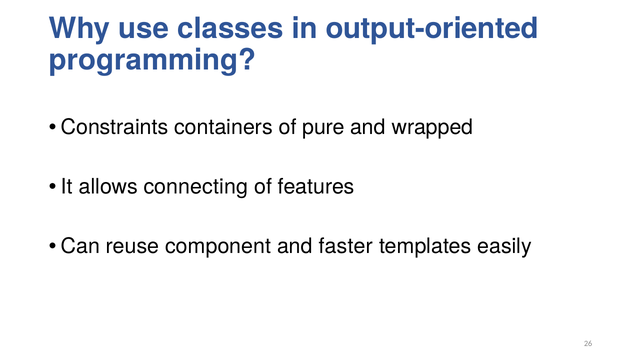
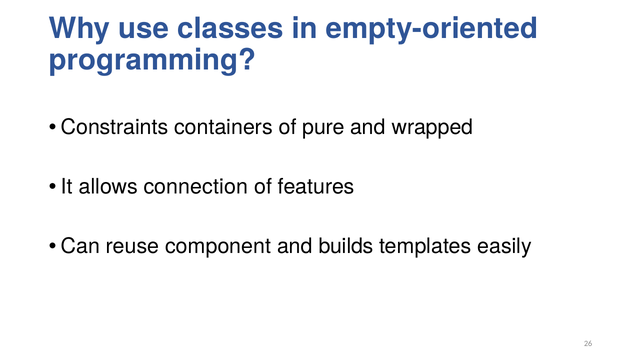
output-oriented: output-oriented -> empty-oriented
connecting: connecting -> connection
faster: faster -> builds
